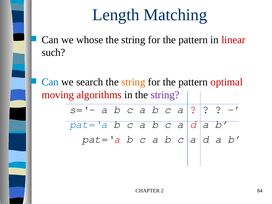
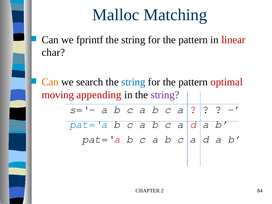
Length: Length -> Malloc
whose: whose -> fprintf
such: such -> char
Can at (50, 82) colour: blue -> orange
string at (133, 82) colour: orange -> blue
algorithms: algorithms -> appending
